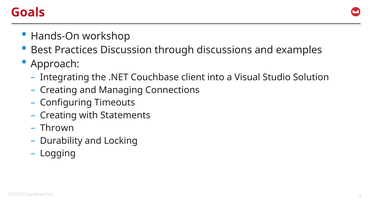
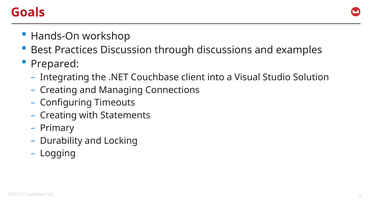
Approach: Approach -> Prepared
Thrown: Thrown -> Primary
